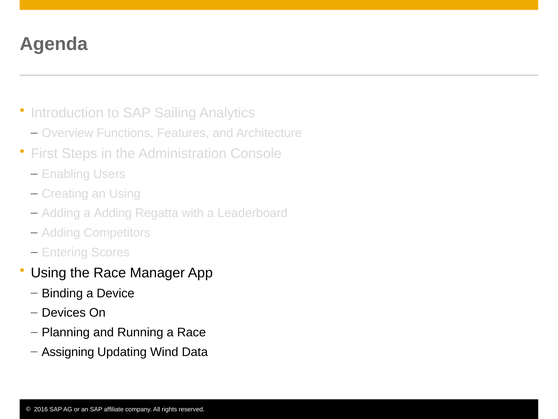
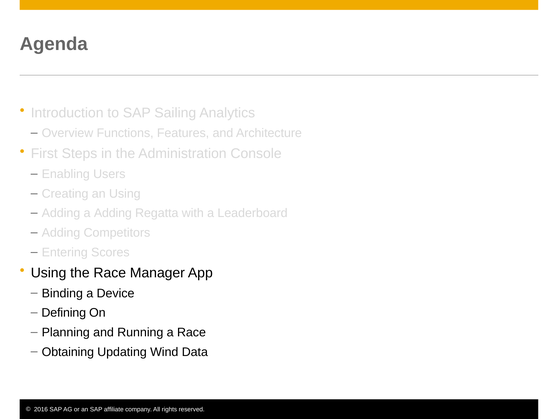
Devices: Devices -> Defining
Assigning: Assigning -> Obtaining
